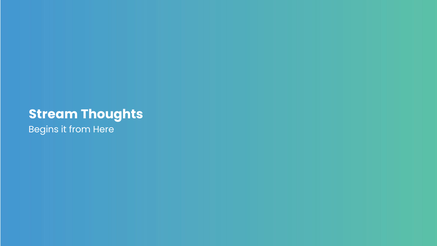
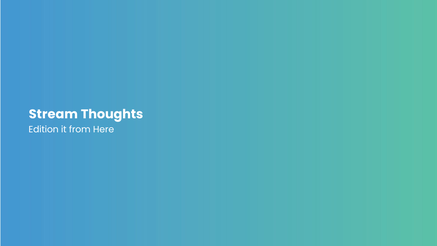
Begins: Begins -> Edition
